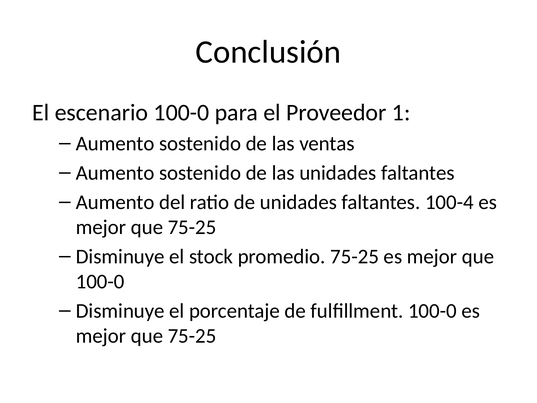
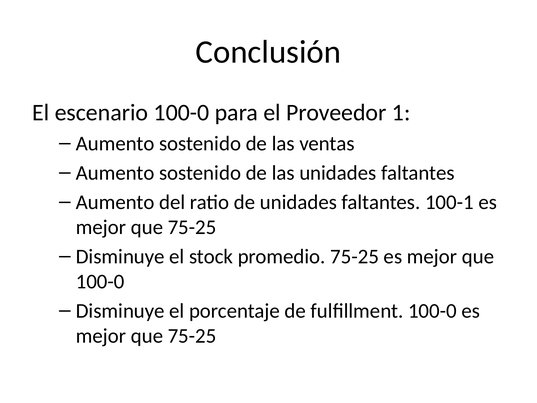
100-4: 100-4 -> 100-1
